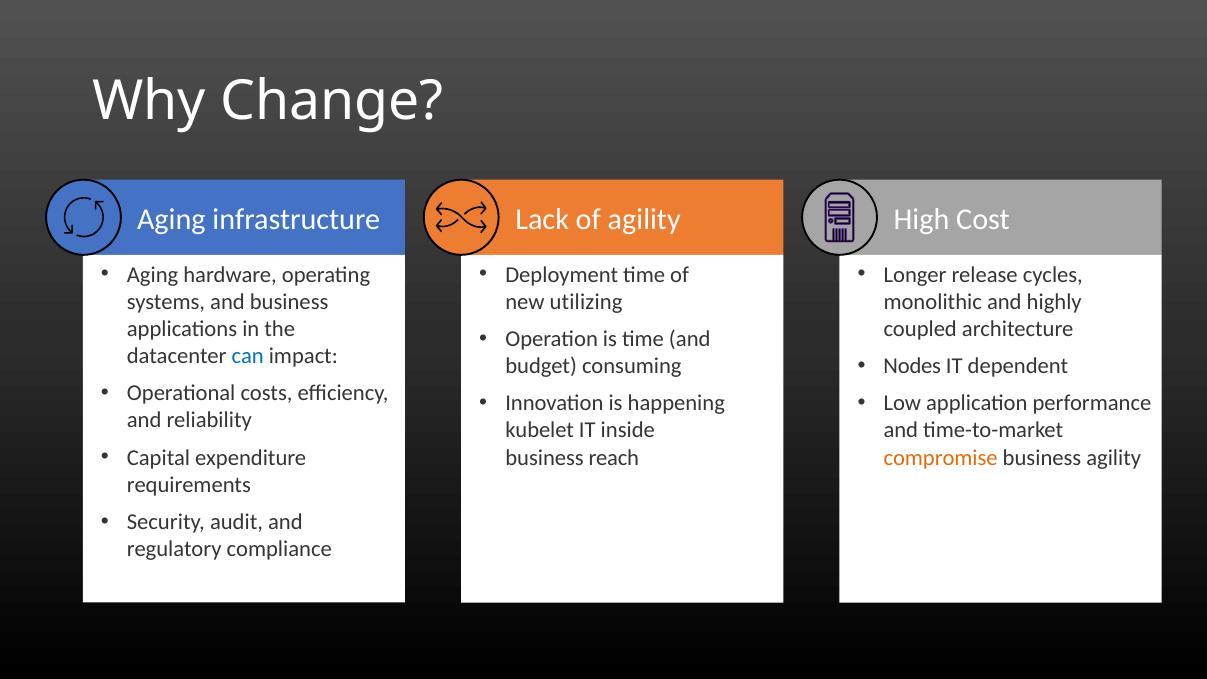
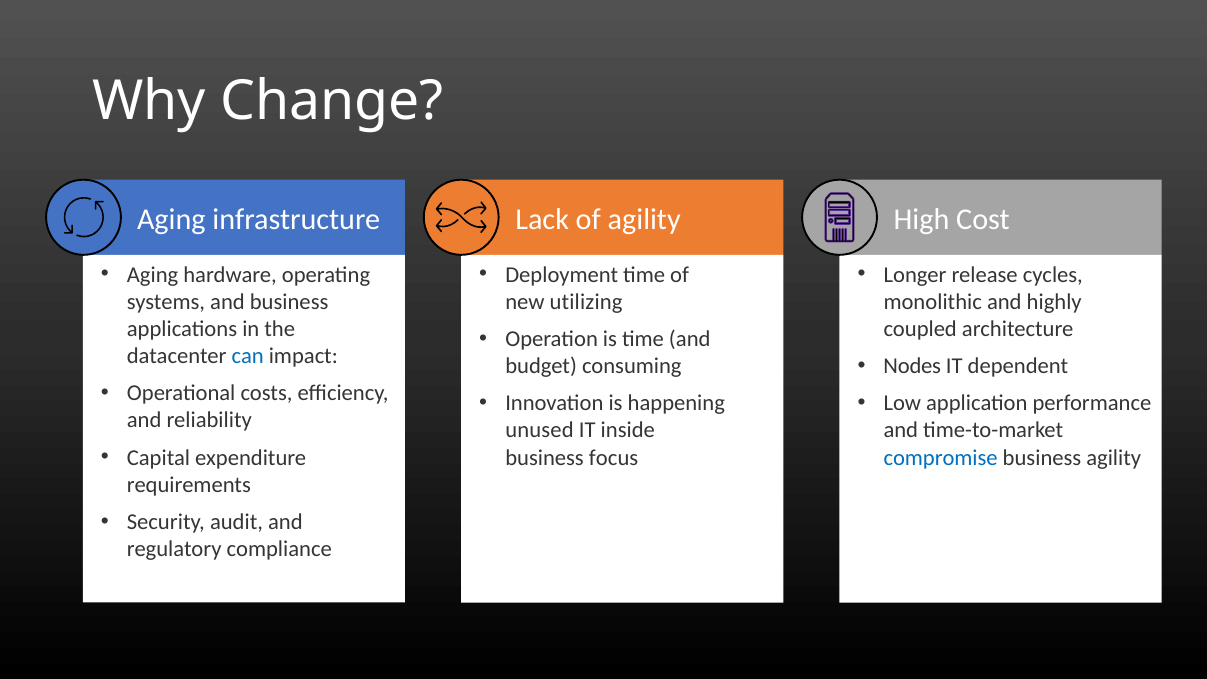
kubelet: kubelet -> unused
reach: reach -> focus
compromise colour: orange -> blue
